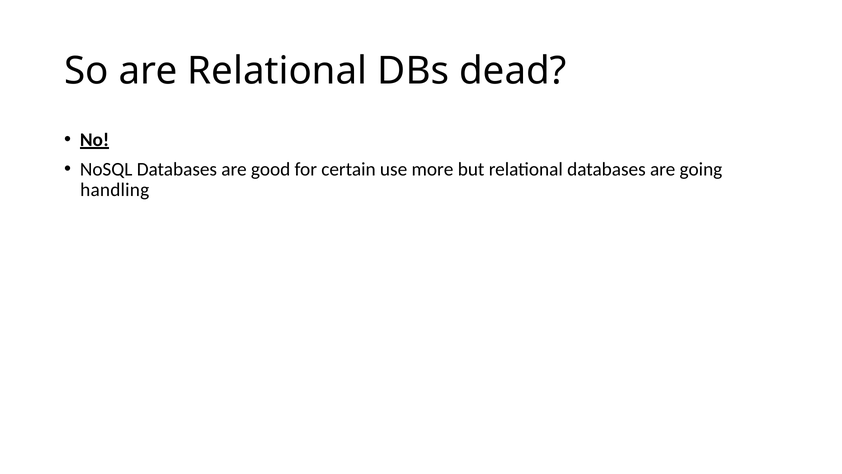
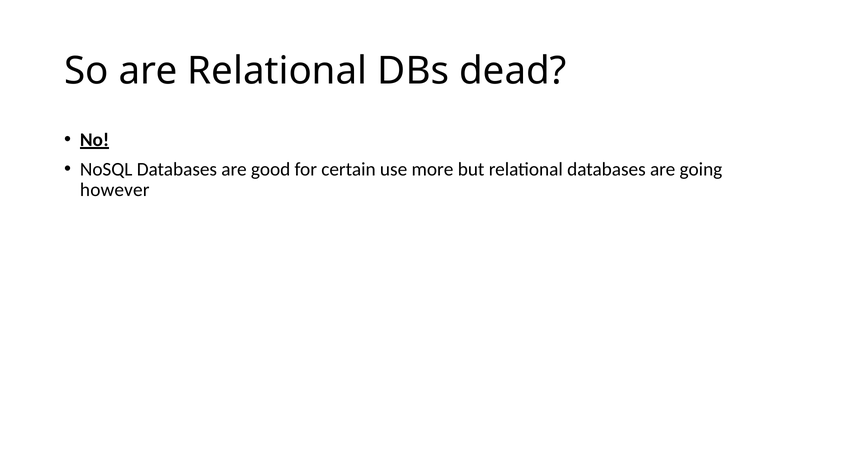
handling: handling -> however
